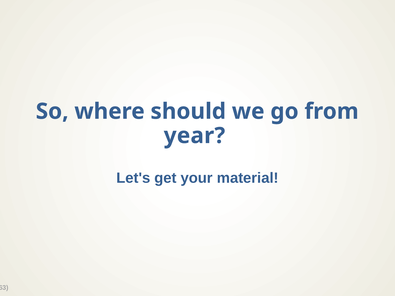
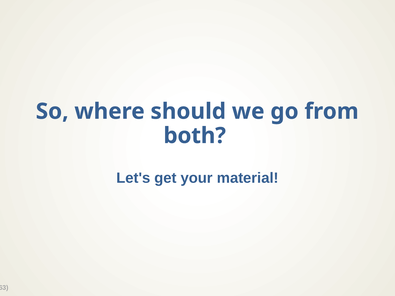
year: year -> both
